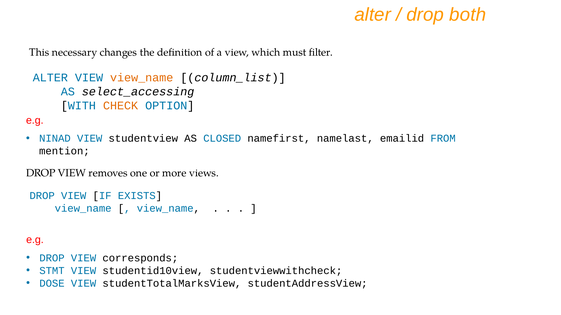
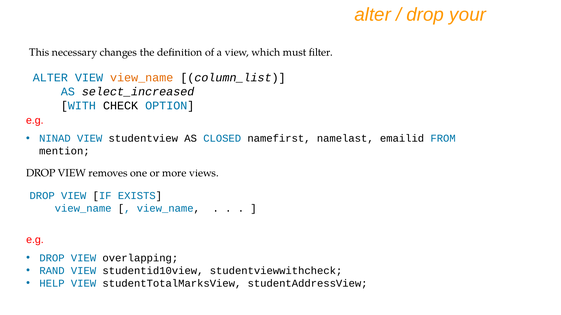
both: both -> your
select_accessing: select_accessing -> select_increased
CHECK colour: orange -> black
corresponds: corresponds -> overlapping
STMT: STMT -> RAND
DOSE: DOSE -> HELP
